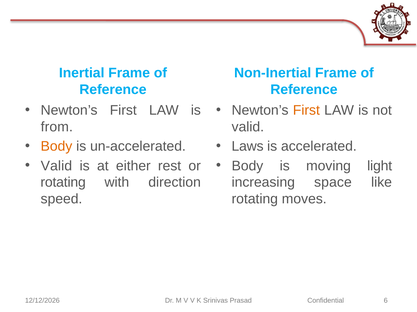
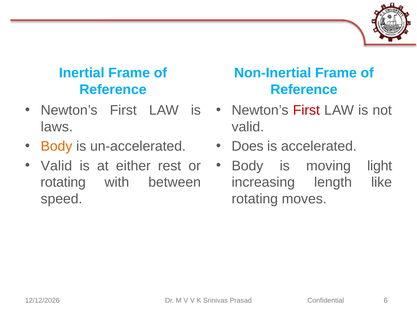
First at (306, 111) colour: orange -> red
from: from -> laws
Laws: Laws -> Does
direction: direction -> between
space: space -> length
